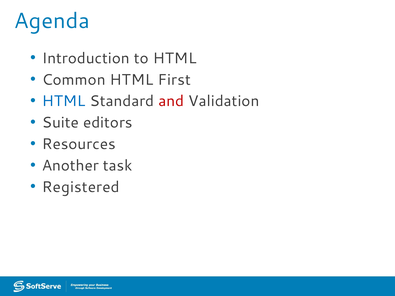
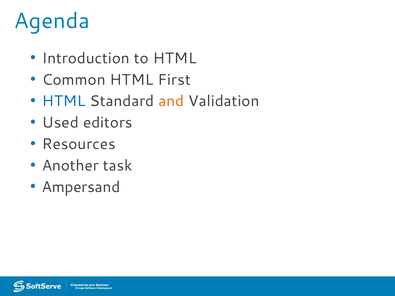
and colour: red -> orange
Suite: Suite -> Used
Registered: Registered -> Ampersand
